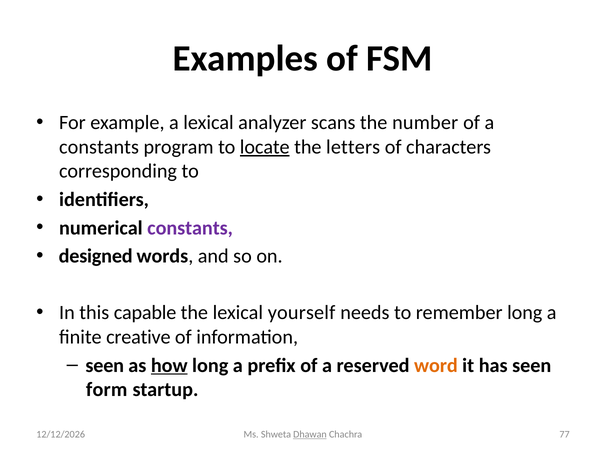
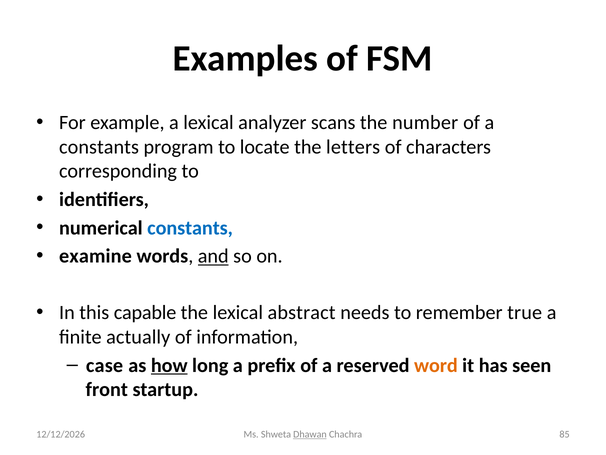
locate underline: present -> none
constants at (190, 228) colour: purple -> blue
designed: designed -> examine
and underline: none -> present
yourself: yourself -> abstract
remember long: long -> true
creative: creative -> actually
seen at (105, 365): seen -> case
form: form -> front
77: 77 -> 85
